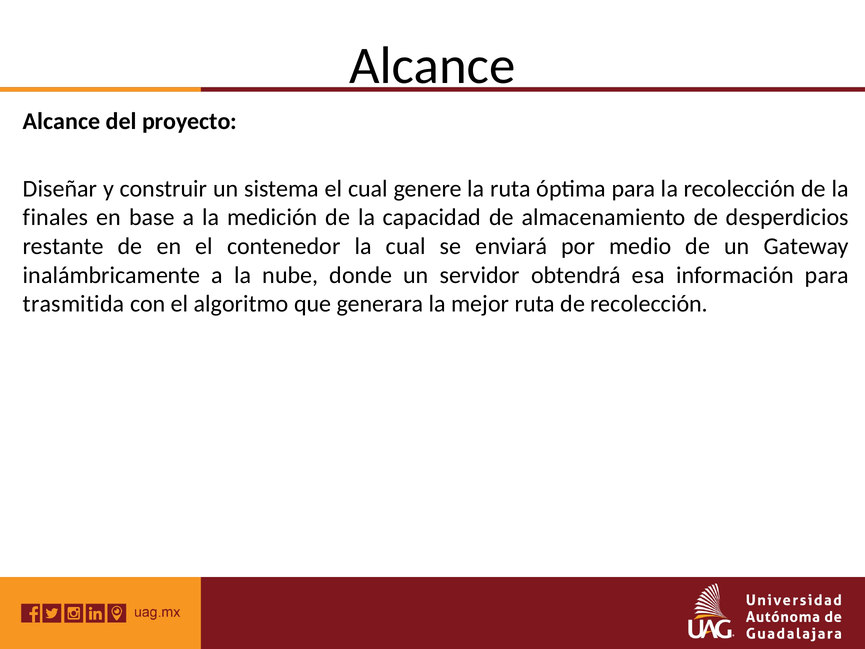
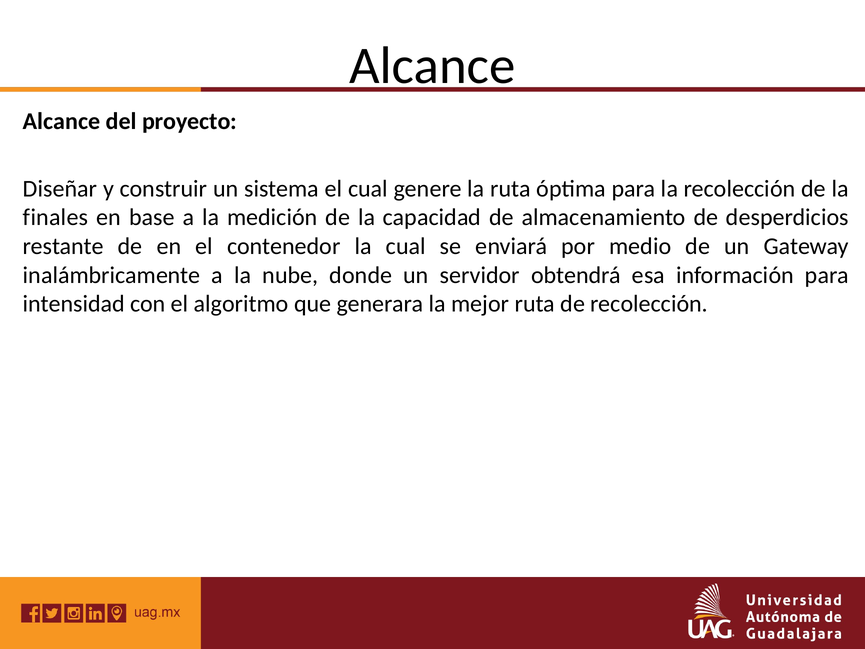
trasmitida: trasmitida -> intensidad
